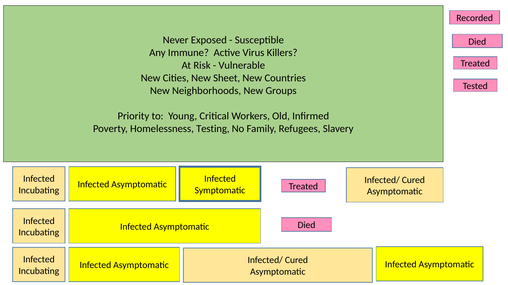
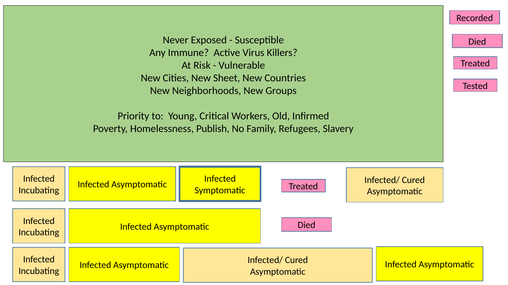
Testing: Testing -> Publish
